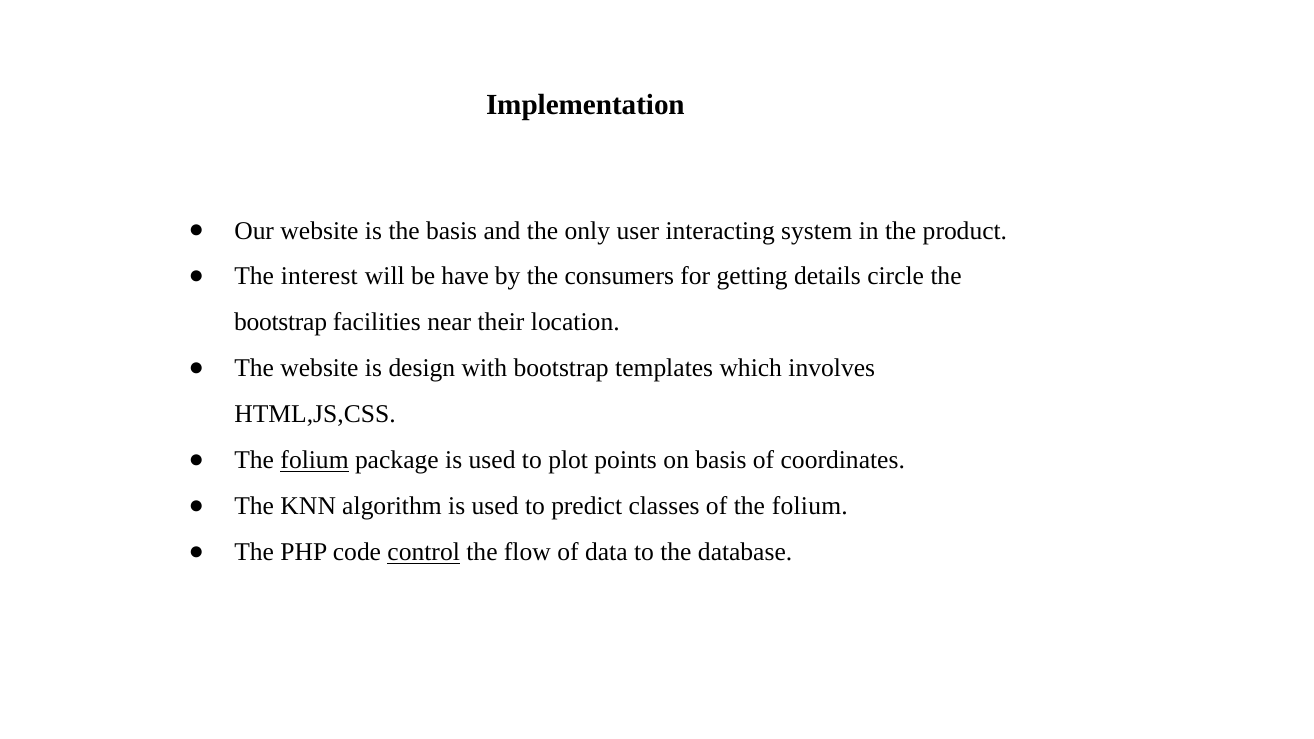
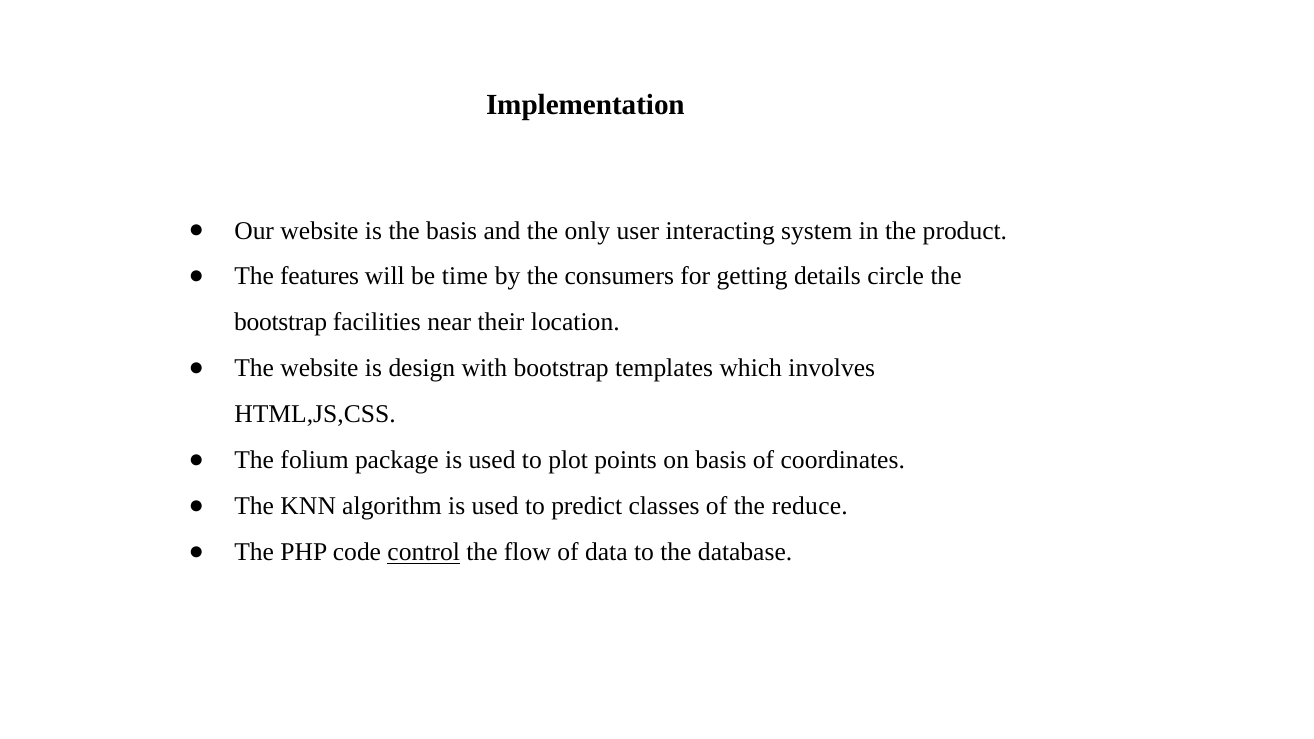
interest: interest -> features
have: have -> time
folium at (315, 461) underline: present -> none
of the folium: folium -> reduce
